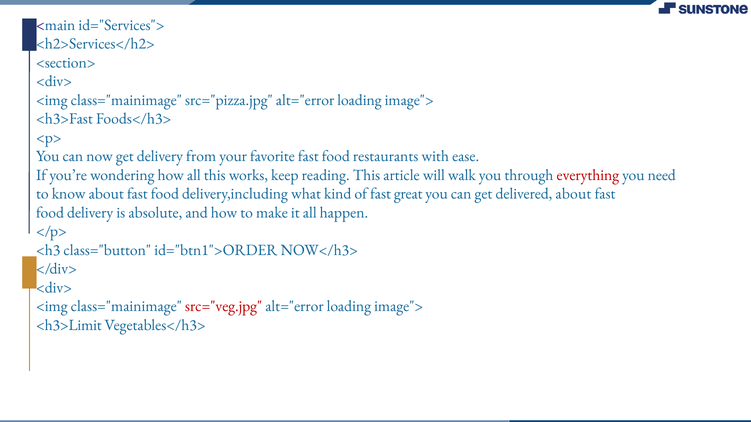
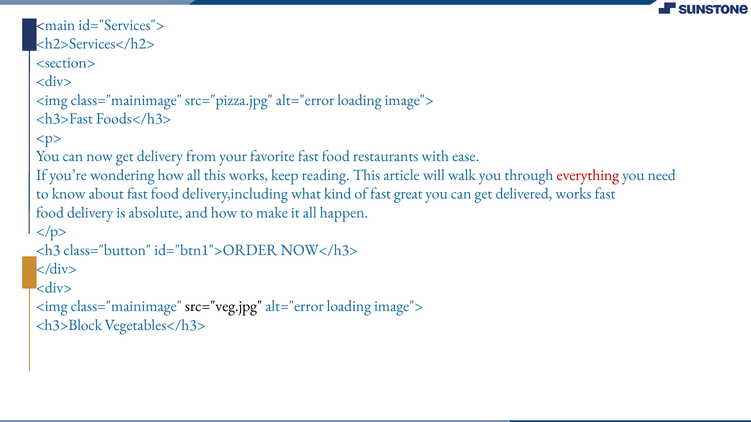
delivered about: about -> works
src="veg.jpg colour: red -> black
<h3>Limit: <h3>Limit -> <h3>Block
